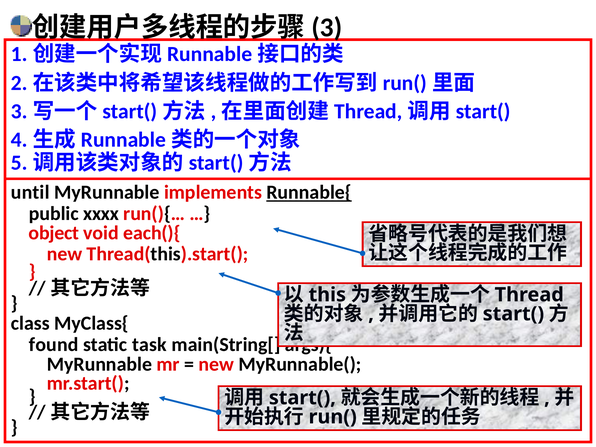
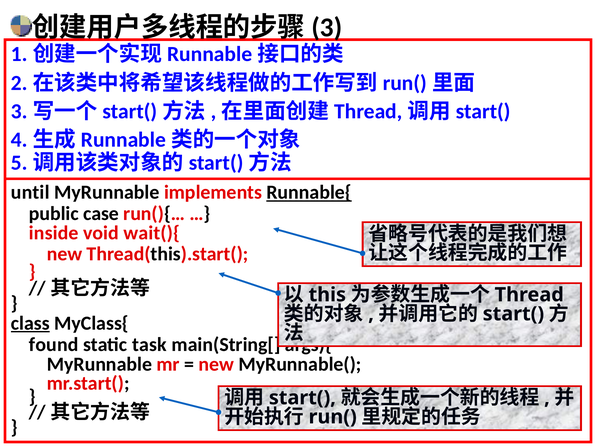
xxxx: xxxx -> case
object: object -> inside
each(){: each(){ -> wait(){
class underline: none -> present
